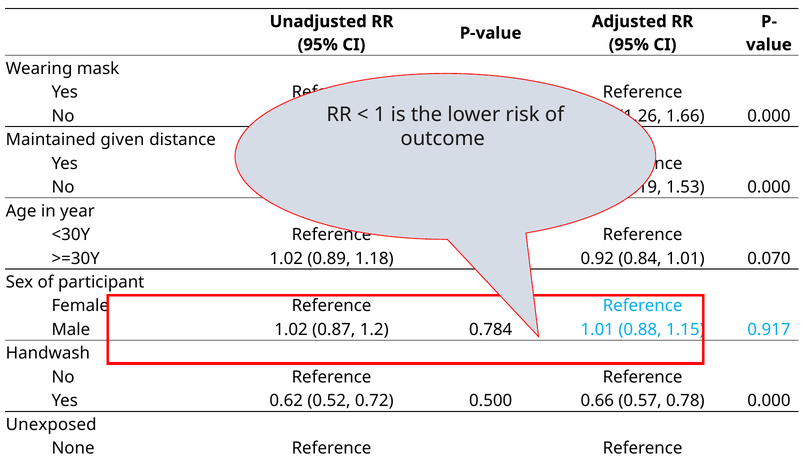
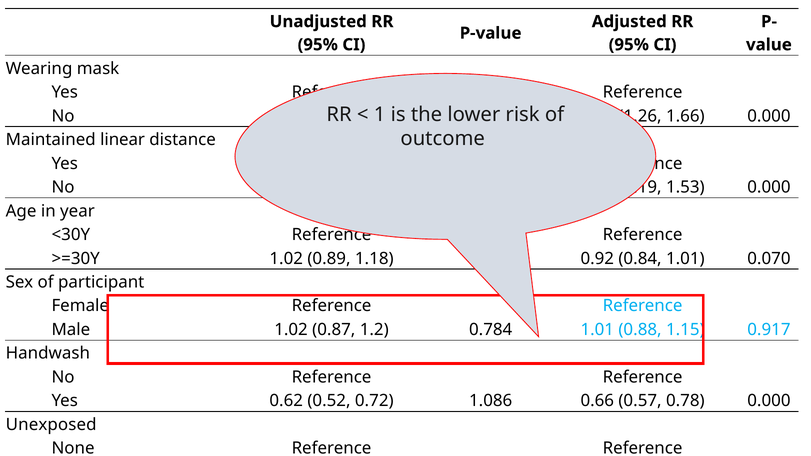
given: given -> linear
0.500: 0.500 -> 1.086
